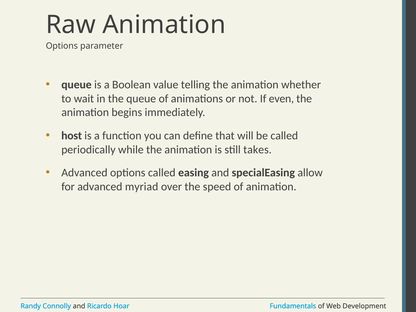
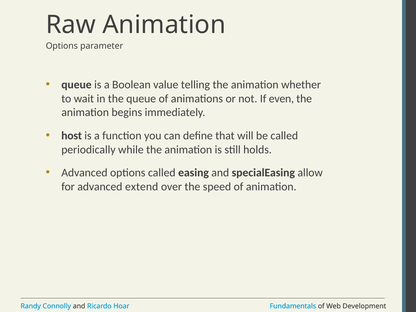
takes: takes -> holds
myriad: myriad -> extend
